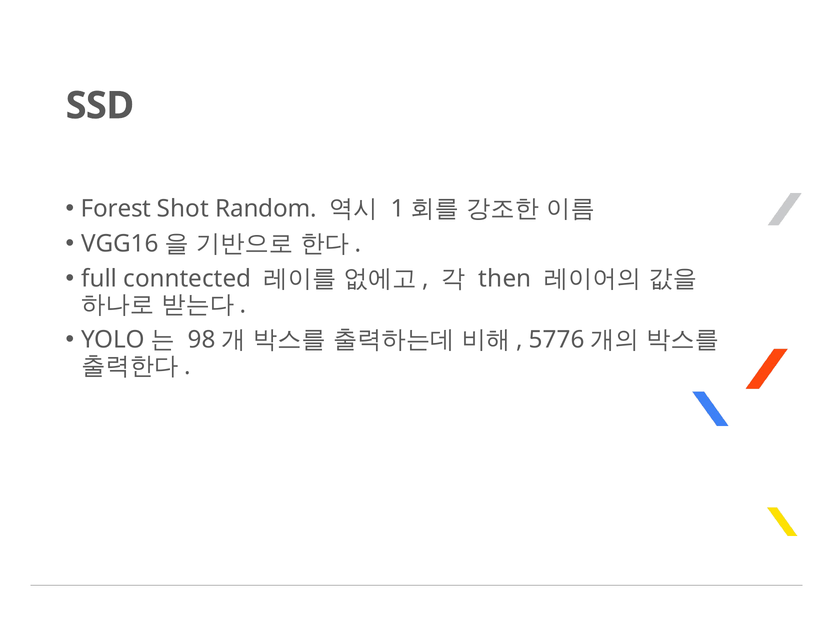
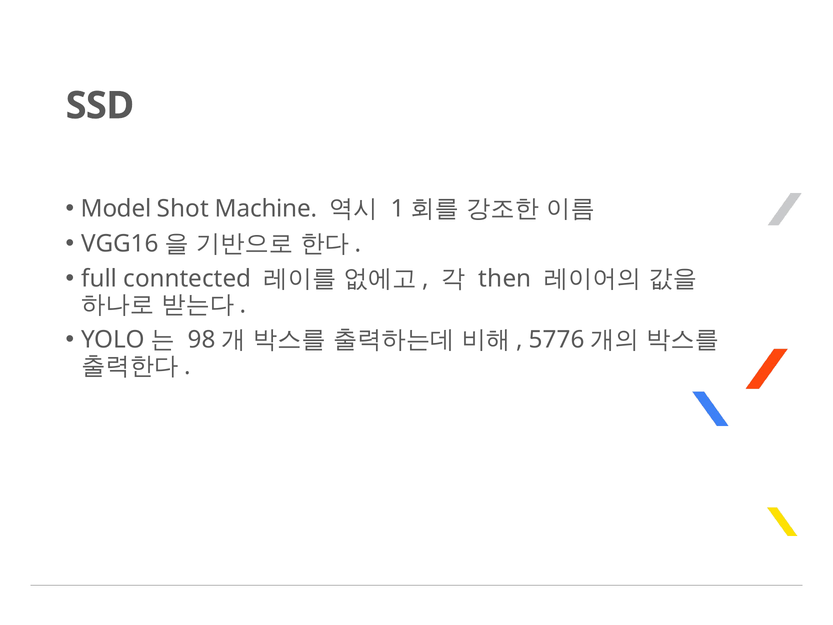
Forest: Forest -> Model
Random: Random -> Machine
